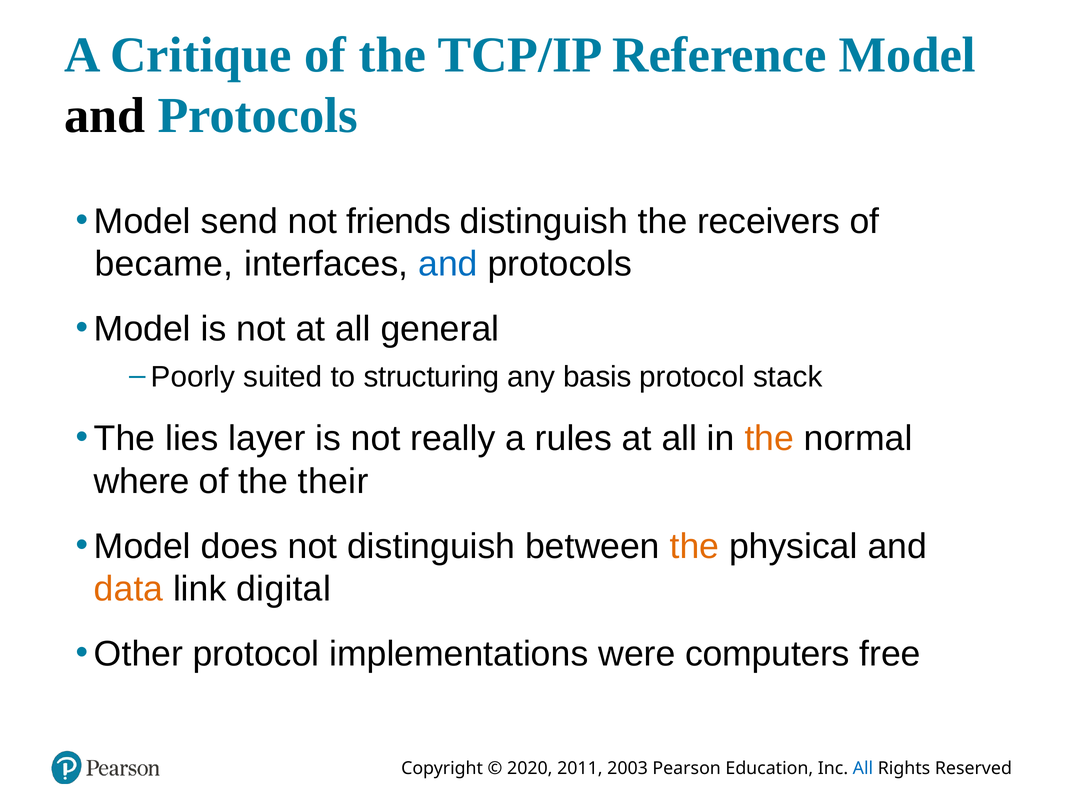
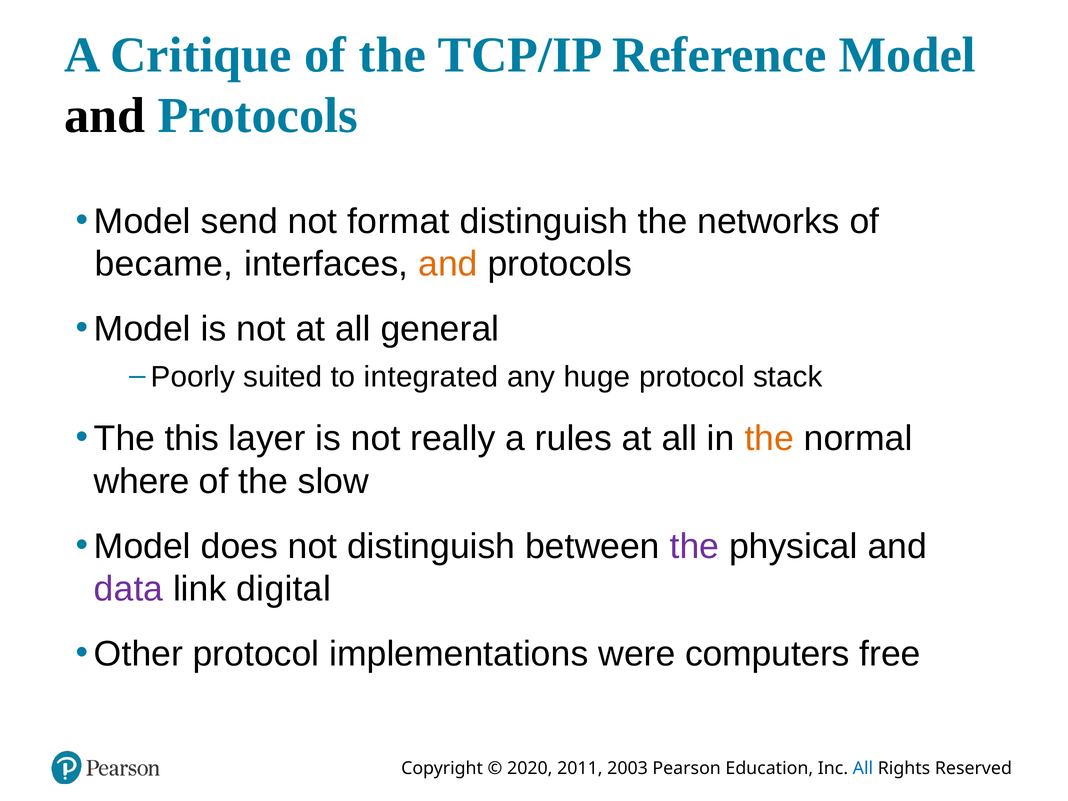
friends: friends -> format
receivers: receivers -> networks
and at (448, 264) colour: blue -> orange
structuring: structuring -> integrated
basis: basis -> huge
lies: lies -> this
their: their -> slow
the at (694, 546) colour: orange -> purple
data colour: orange -> purple
